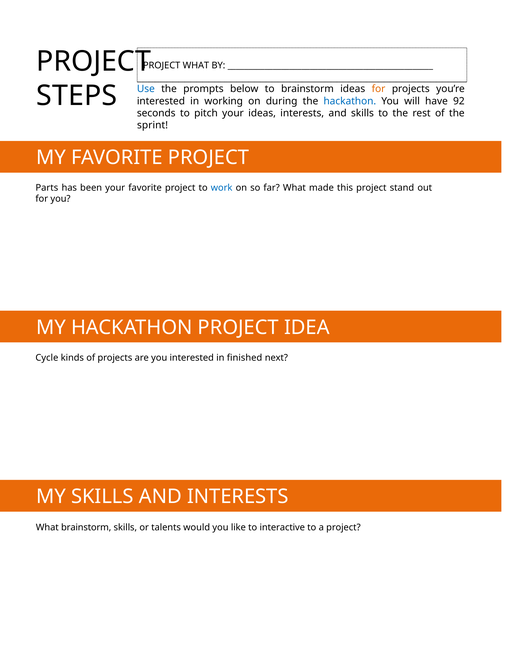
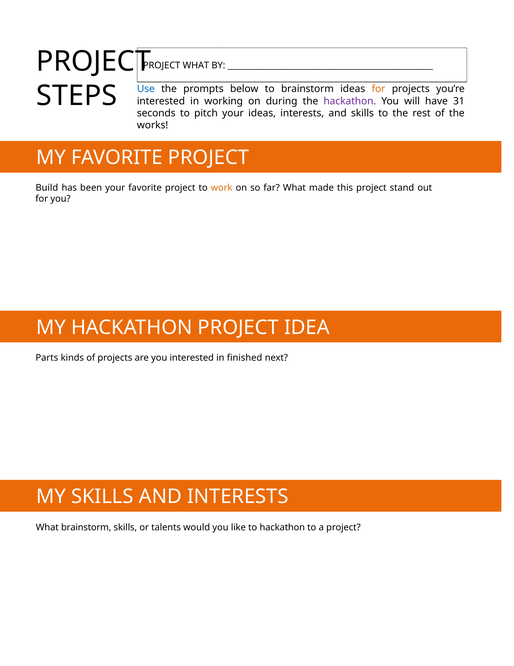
hackathon at (350, 101) colour: blue -> purple
92: 92 -> 31
sprint: sprint -> works
Parts: Parts -> Build
work colour: blue -> orange
Cycle: Cycle -> Parts
to interactive: interactive -> hackathon
